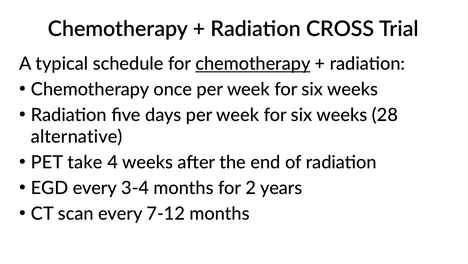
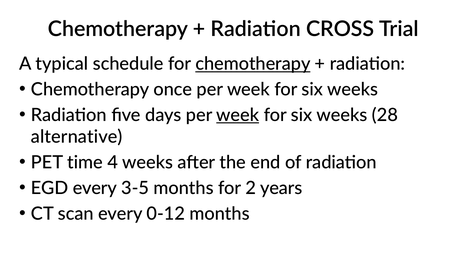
week at (238, 115) underline: none -> present
take: take -> time
3-4: 3-4 -> 3-5
7-12: 7-12 -> 0-12
